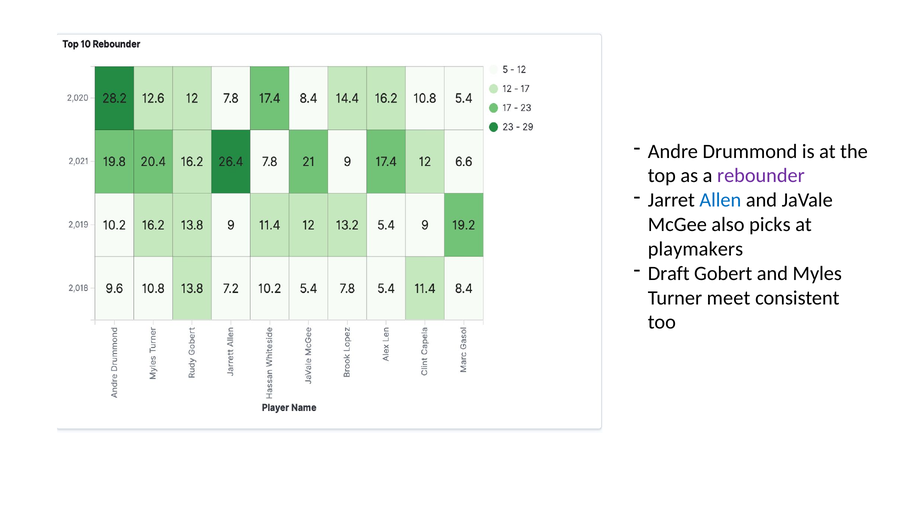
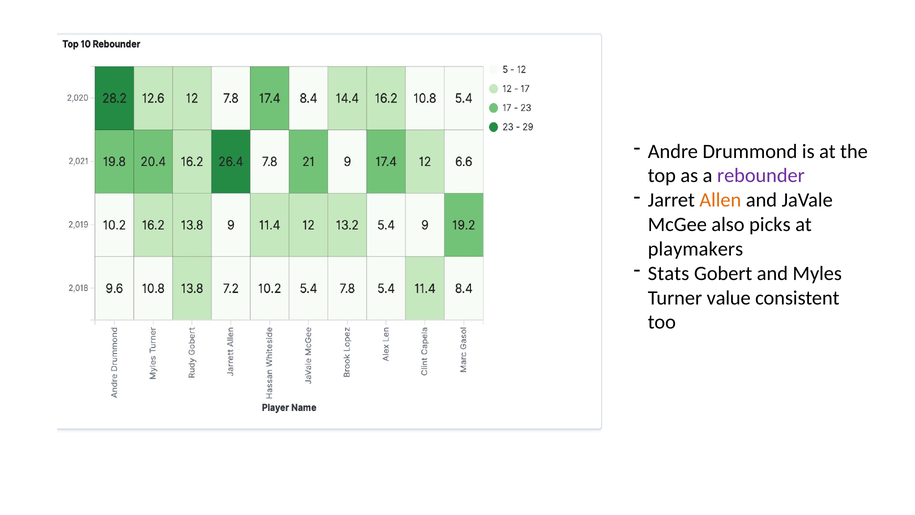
Allen colour: blue -> orange
Draft: Draft -> Stats
meet: meet -> value
